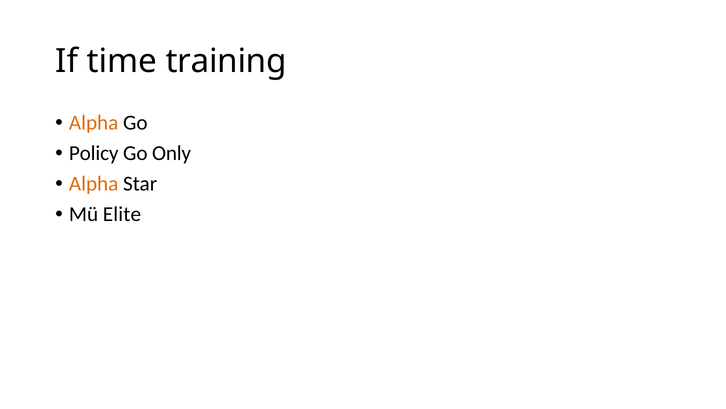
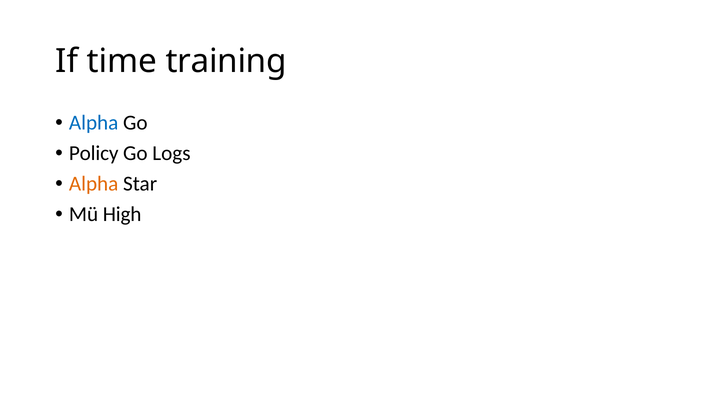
Alpha at (94, 123) colour: orange -> blue
Only: Only -> Logs
Elite: Elite -> High
